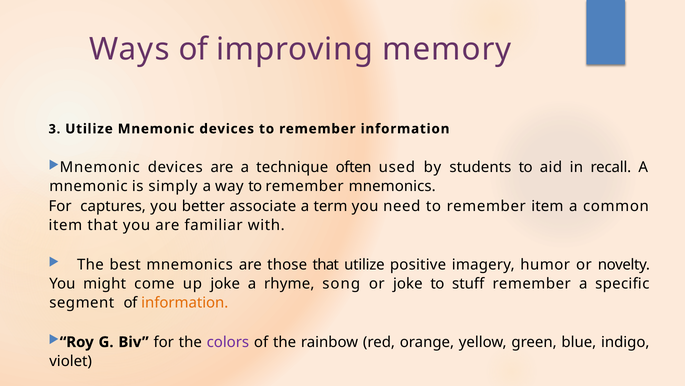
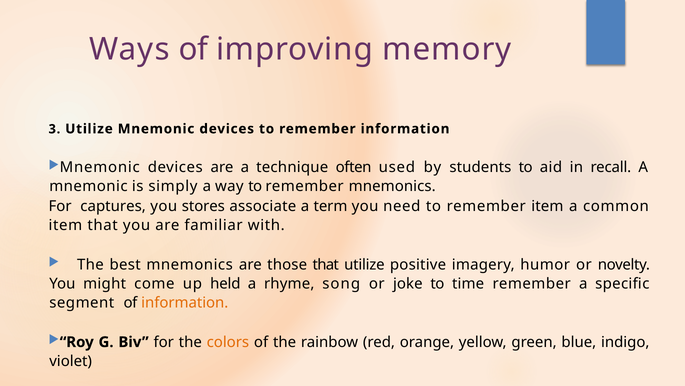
better: better -> stores
up joke: joke -> held
stuff: stuff -> time
colors colour: purple -> orange
